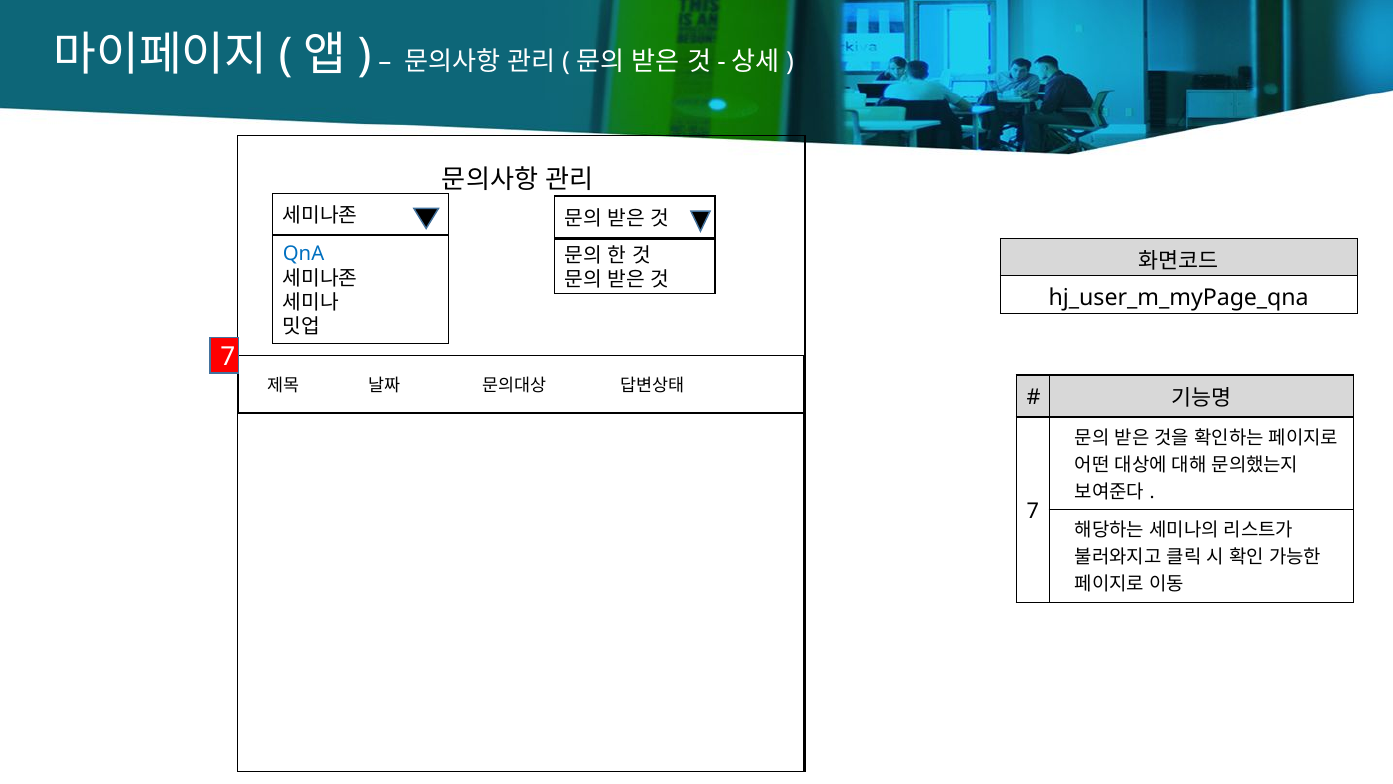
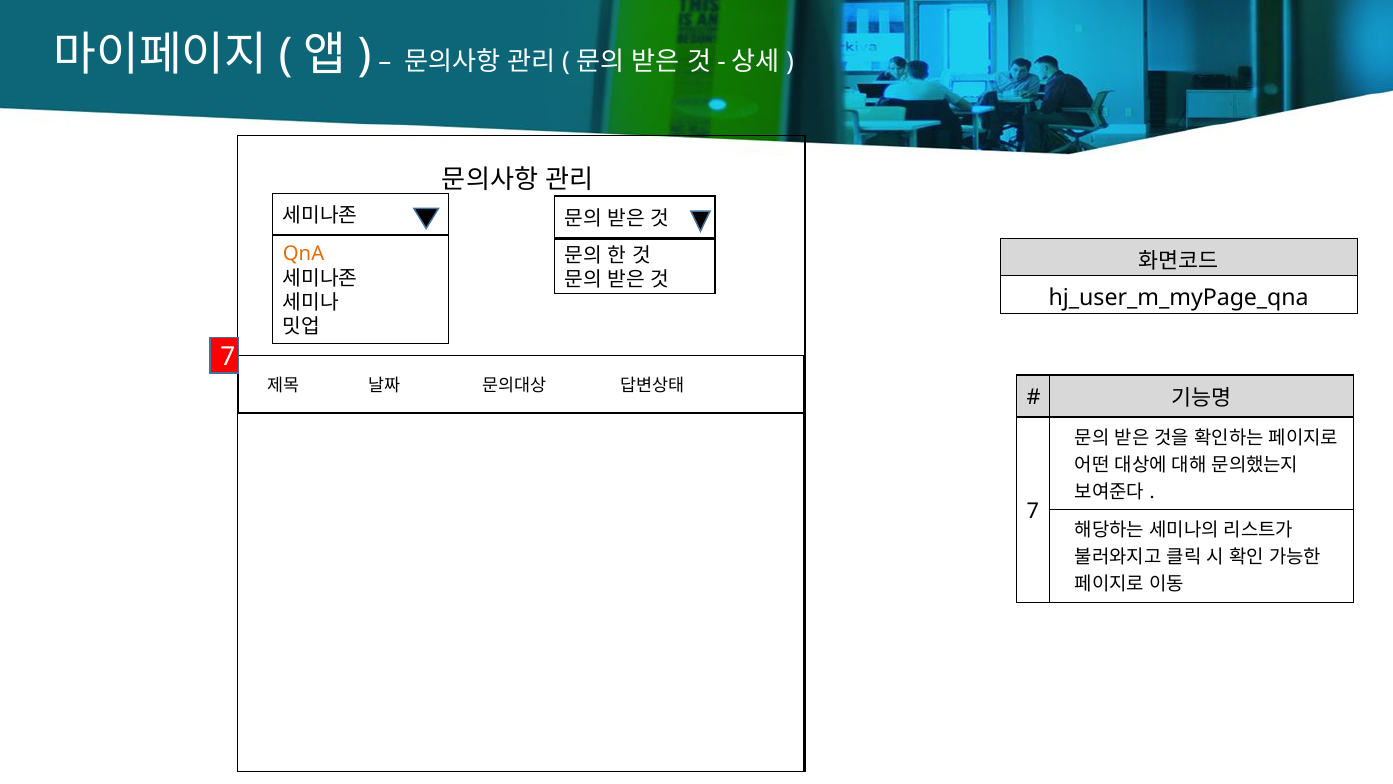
QnA colour: blue -> orange
